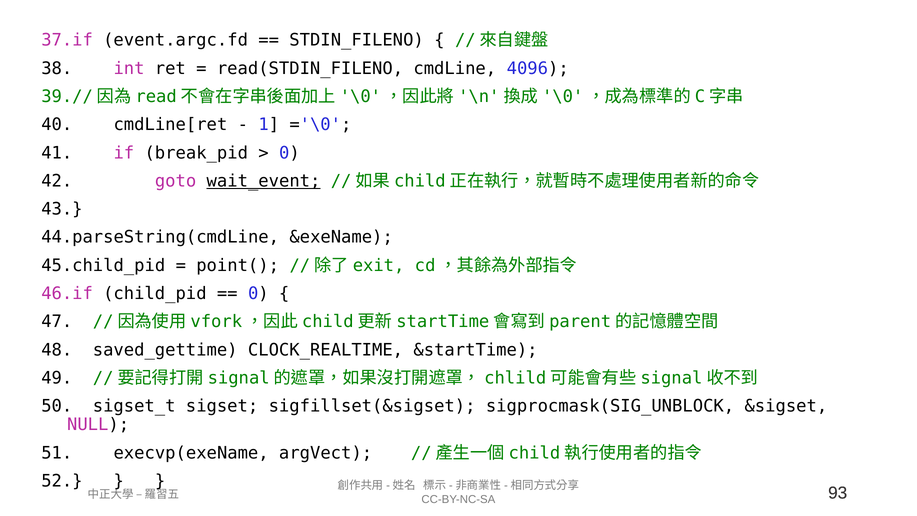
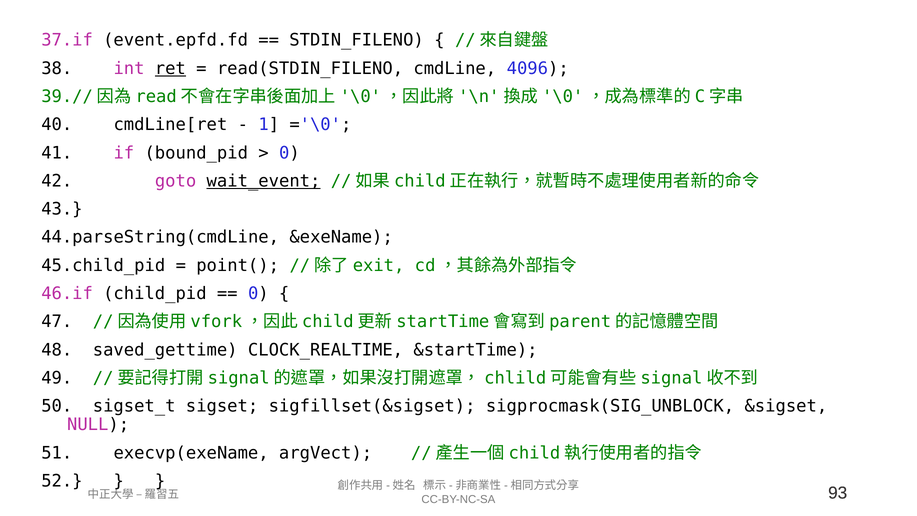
event.argc.fd: event.argc.fd -> event.epfd.fd
ret underline: none -> present
break_pid: break_pid -> bound_pid
